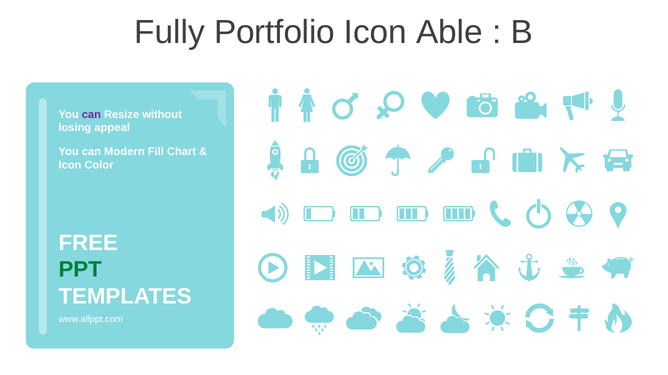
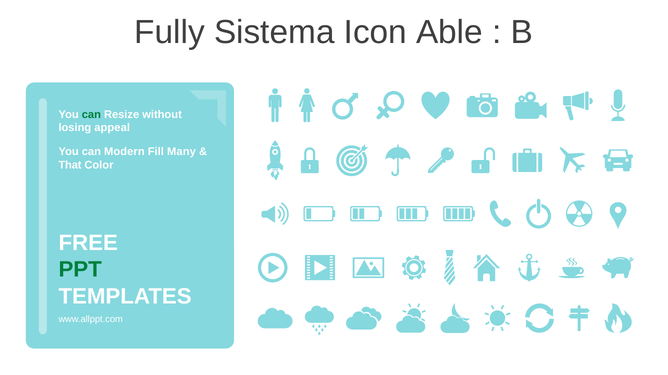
Portfolio: Portfolio -> Sistema
can at (91, 115) colour: purple -> green
Chart: Chart -> Many
Icon at (70, 165): Icon -> That
